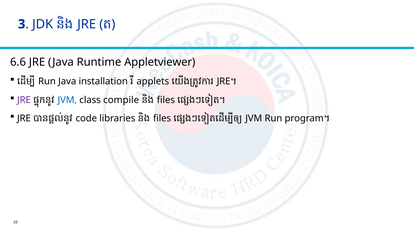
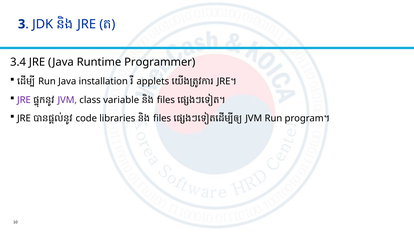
6.6: 6.6 -> 3.4
Appletviewer: Appletviewer -> Programmer
JVM at (67, 100) colour: blue -> purple
compile: compile -> variable
